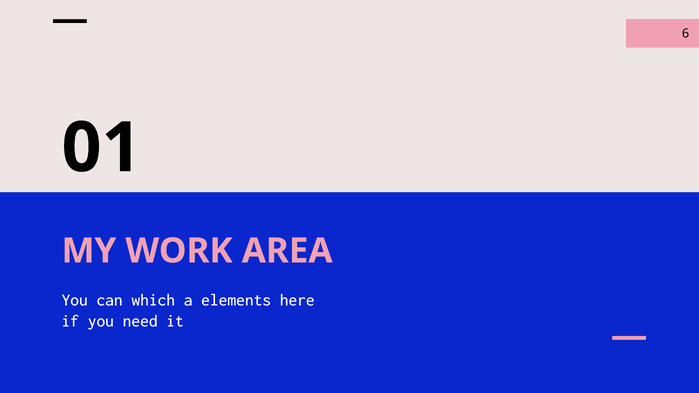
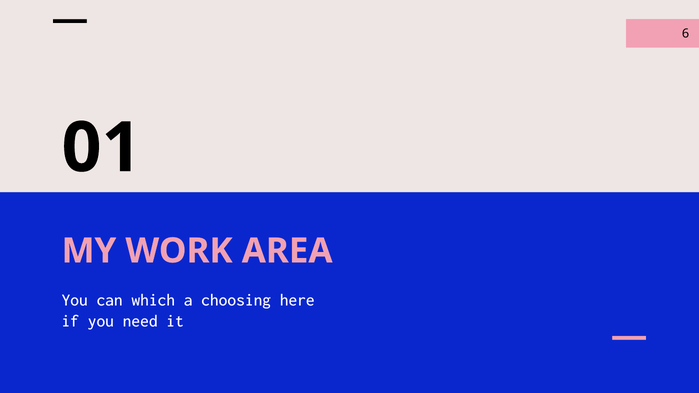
elements: elements -> choosing
